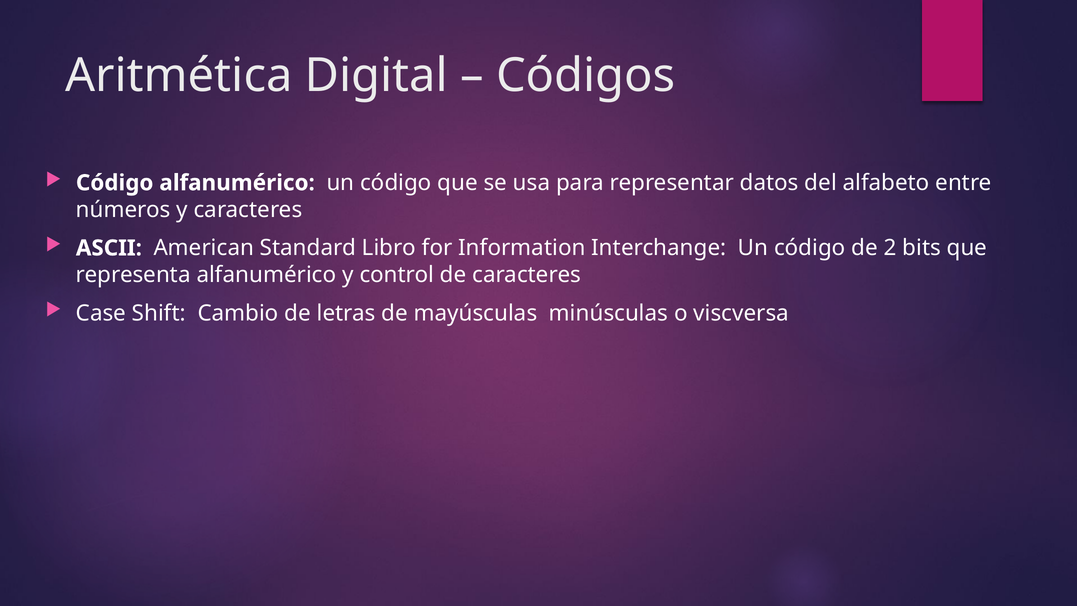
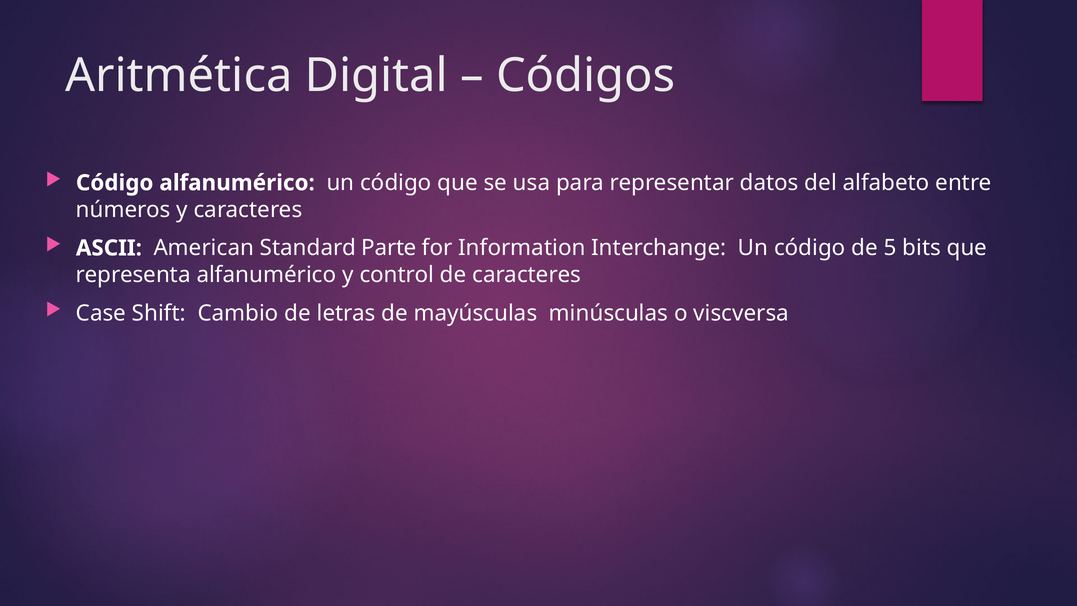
Libro: Libro -> Parte
2: 2 -> 5
